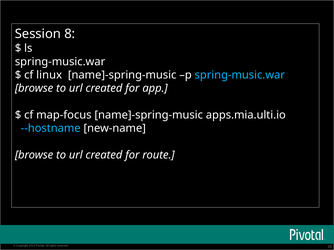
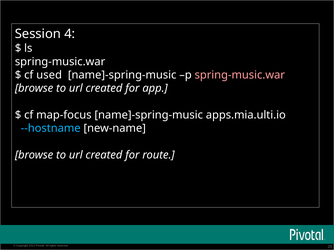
8: 8 -> 4
linux: linux -> used
spring-music.war at (240, 75) colour: light blue -> pink
